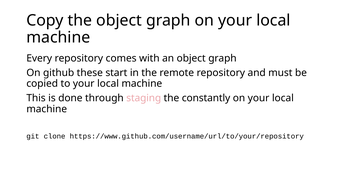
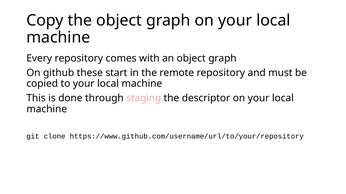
constantly: constantly -> descriptor
